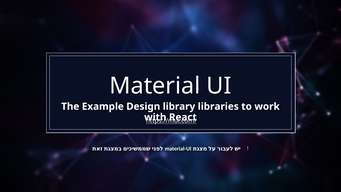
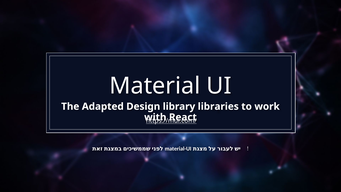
Example: Example -> Adapted
